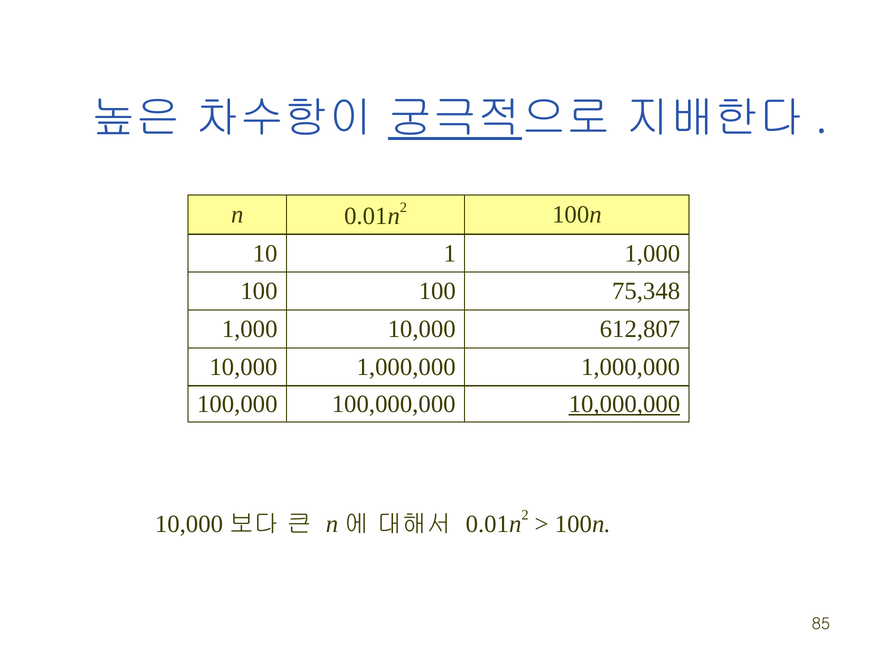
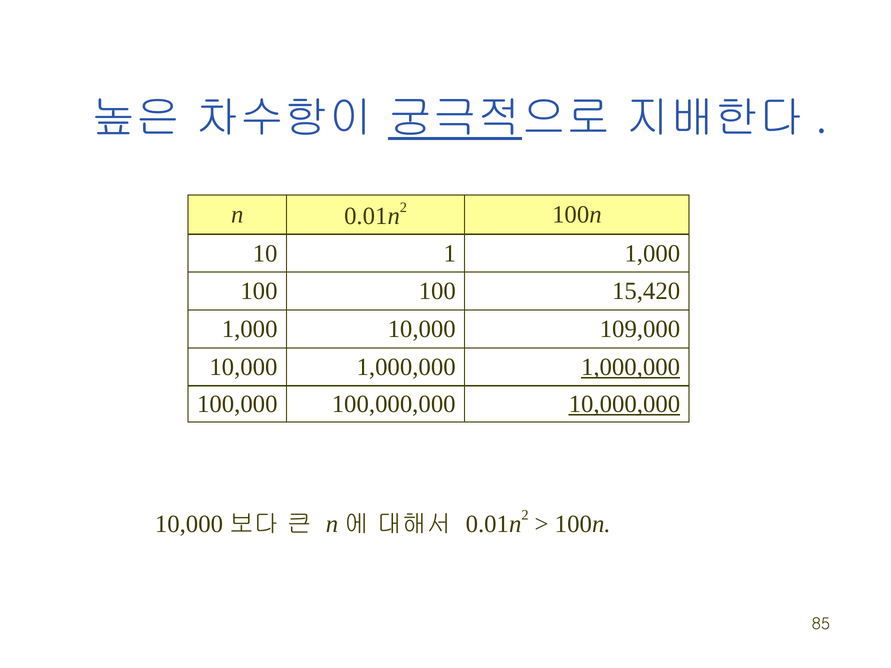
75,348: 75,348 -> 15,420
612,807: 612,807 -> 109,000
1,000,000 at (631, 367) underline: none -> present
